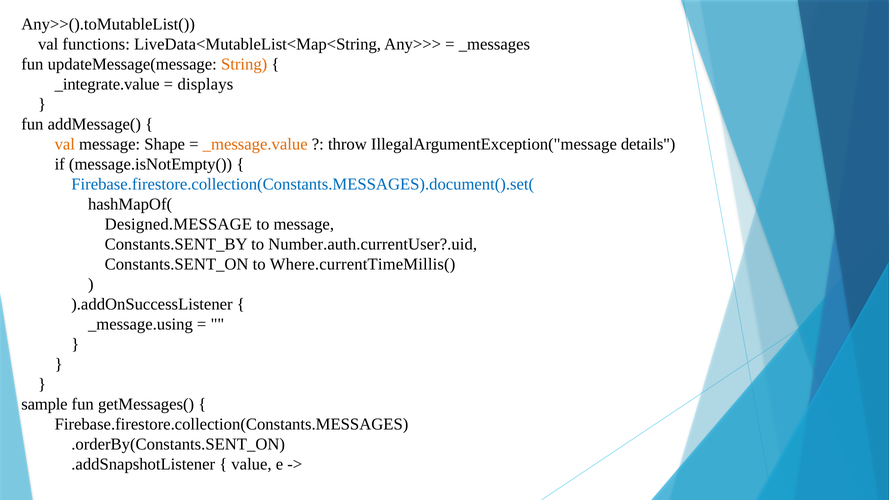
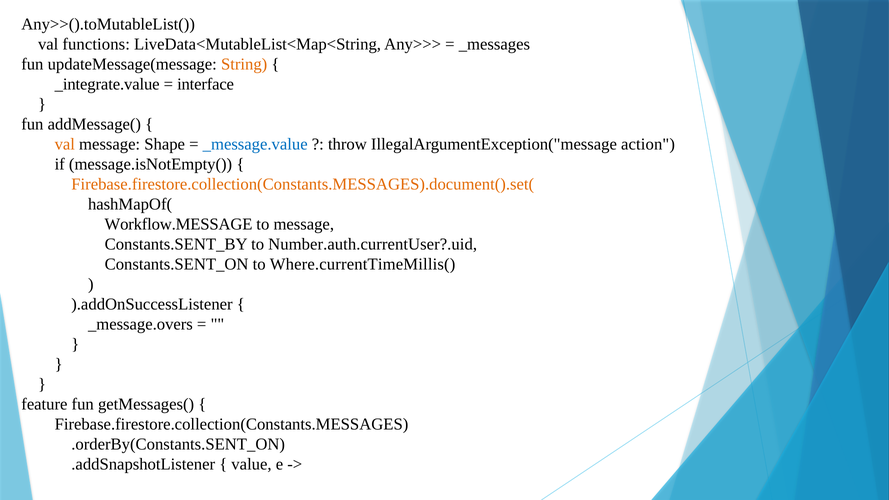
displays: displays -> interface
_message.value colour: orange -> blue
details: details -> action
Firebase.firestore.collection(Constants.MESSAGES).document().set( colour: blue -> orange
Designed.MESSAGE: Designed.MESSAGE -> Workflow.MESSAGE
_message.using: _message.using -> _message.overs
sample: sample -> feature
